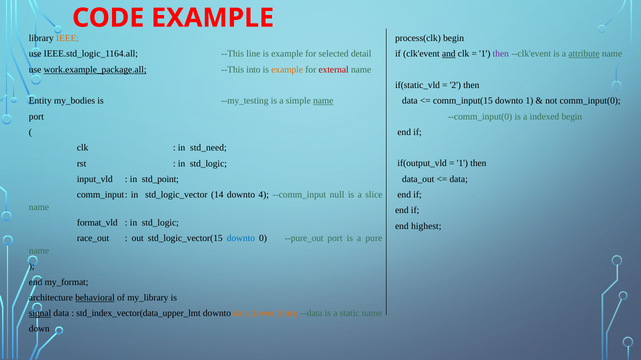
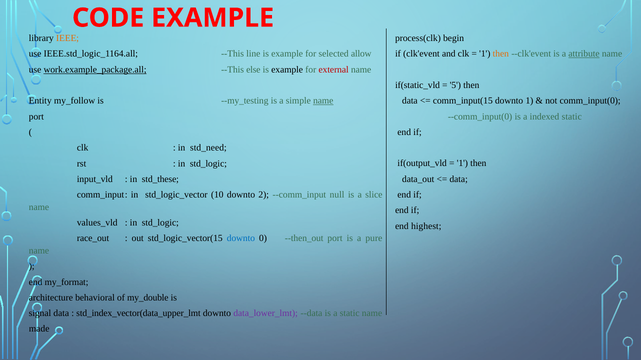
detail: detail -> allow
and underline: present -> none
then at (501, 54) colour: purple -> orange
into: into -> else
example at (287, 70) colour: orange -> black
2: 2 -> 5
my_bodies: my_bodies -> my_follow
indexed begin: begin -> static
std_point: std_point -> std_these
14: 14 -> 10
4: 4 -> 2
format_vld: format_vld -> values_vld
--pure_out: --pure_out -> --then_out
behavioral underline: present -> none
my_library: my_library -> my_double
signal underline: present -> none
data_lower_lmt colour: orange -> purple
down: down -> made
